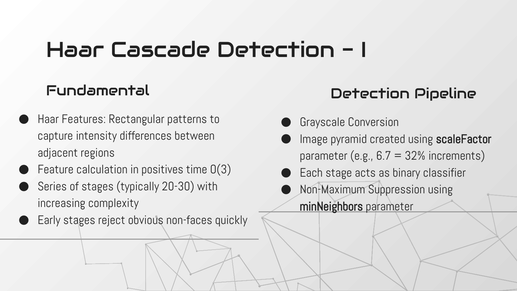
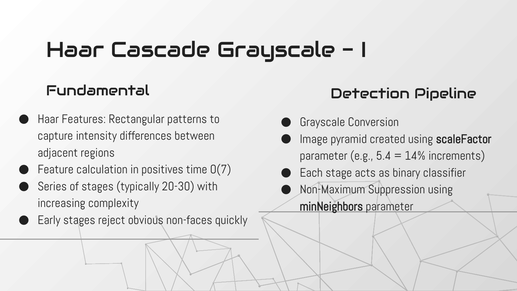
Cascade Detection: Detection -> Grayscale
6.7: 6.7 -> 5.4
32%: 32% -> 14%
O(3: O(3 -> O(7
